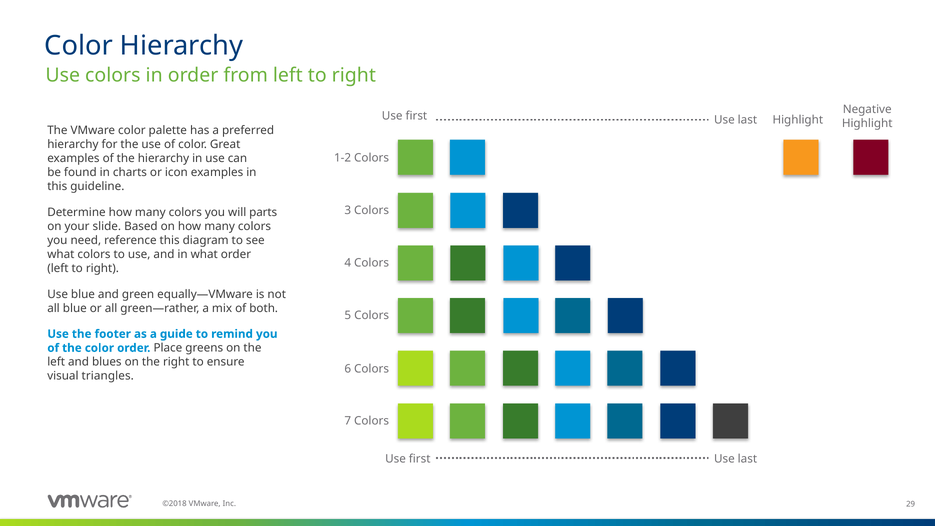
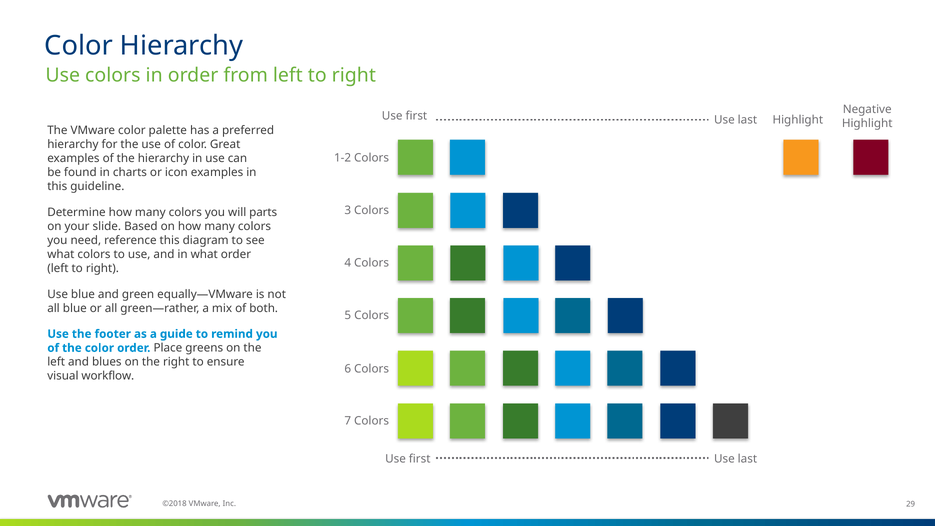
triangles: triangles -> workflow
